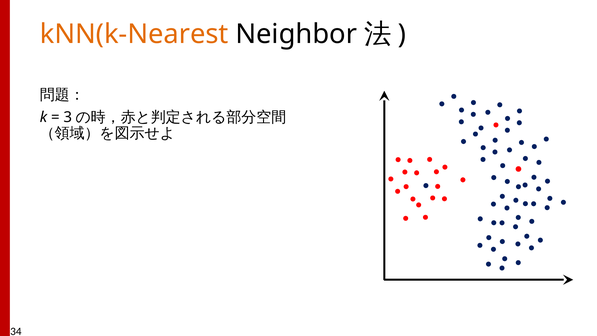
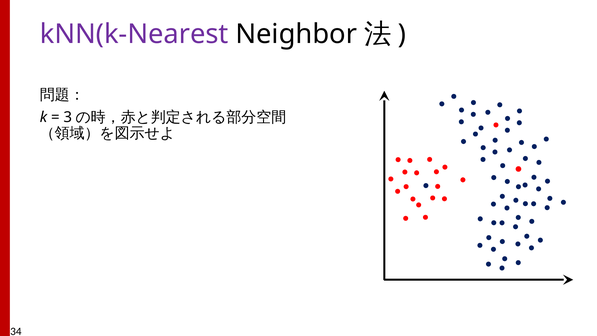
kNN(k-Nearest colour: orange -> purple
